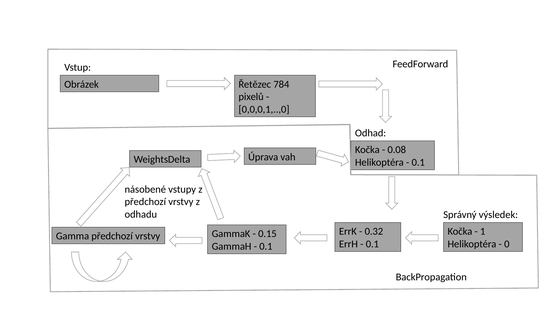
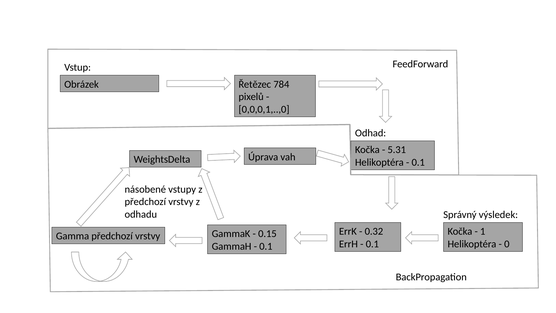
0.08: 0.08 -> 5.31
